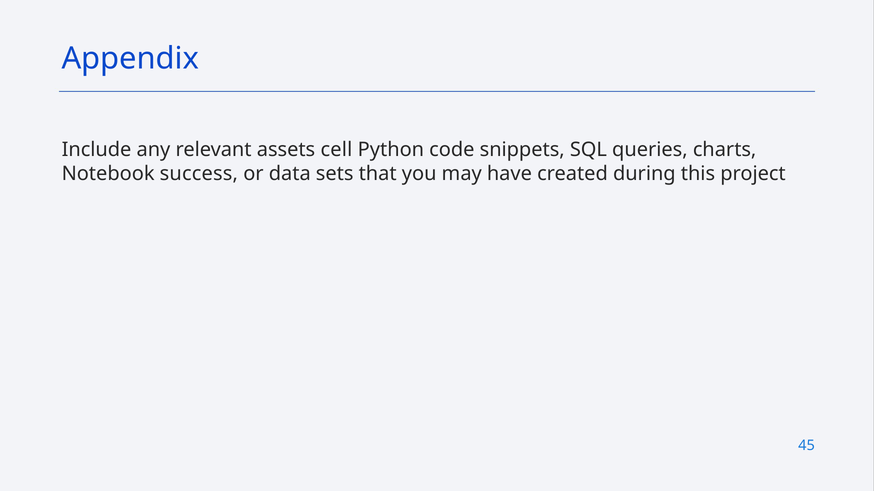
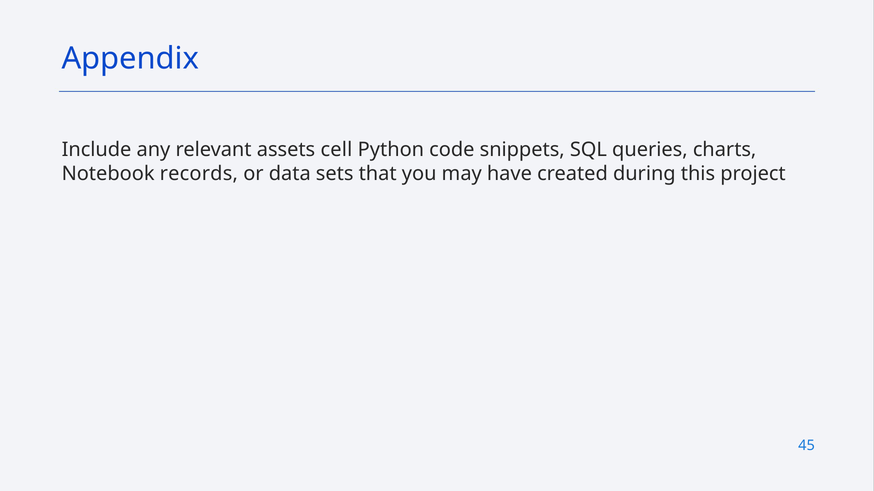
success: success -> records
